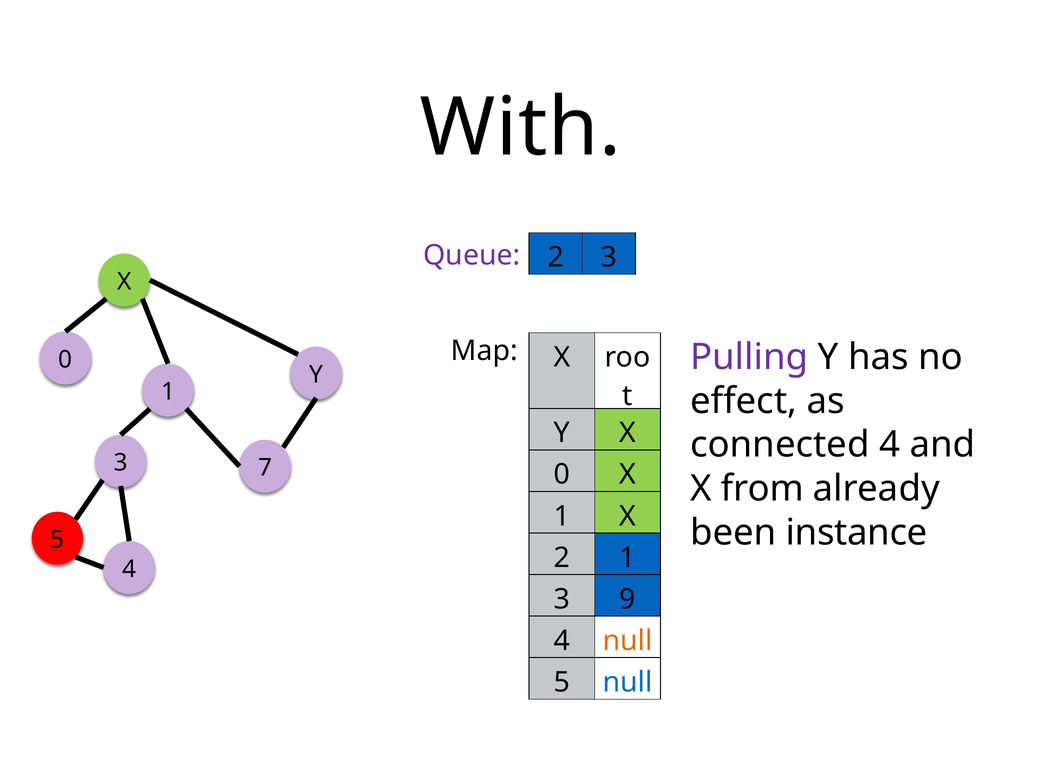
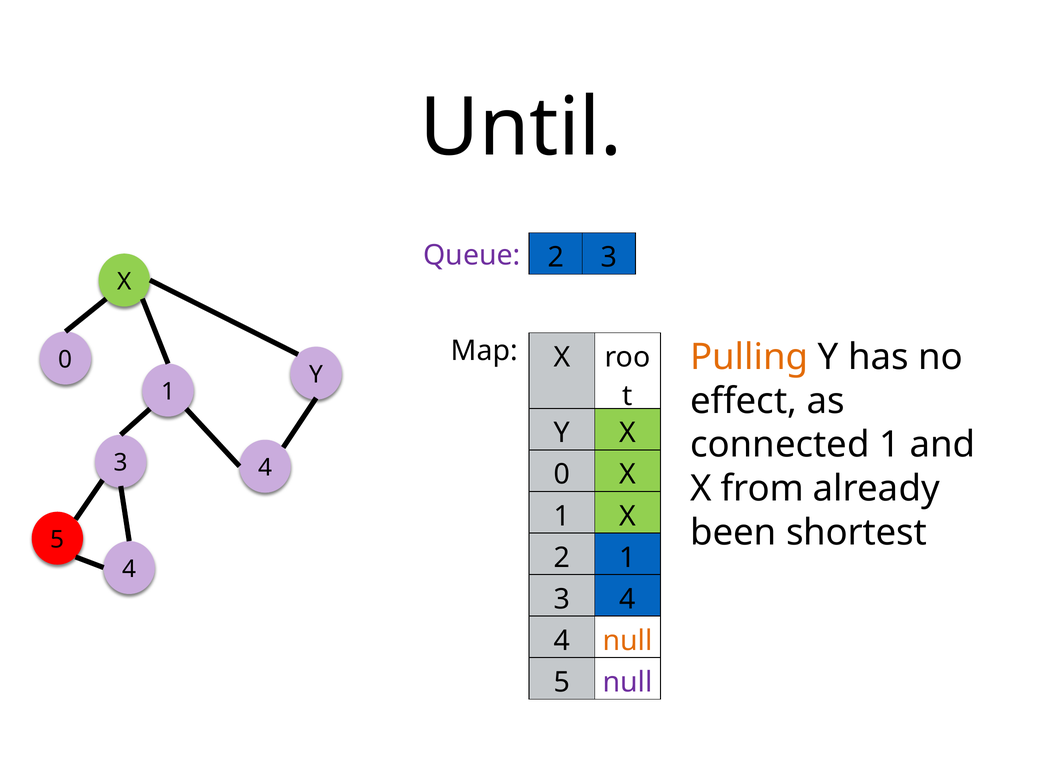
With: With -> Until
Pulling colour: purple -> orange
connected 4: 4 -> 1
7 at (265, 468): 7 -> 4
instance: instance -> shortest
9 at (628, 600): 9 -> 4
null at (628, 683) colour: blue -> purple
